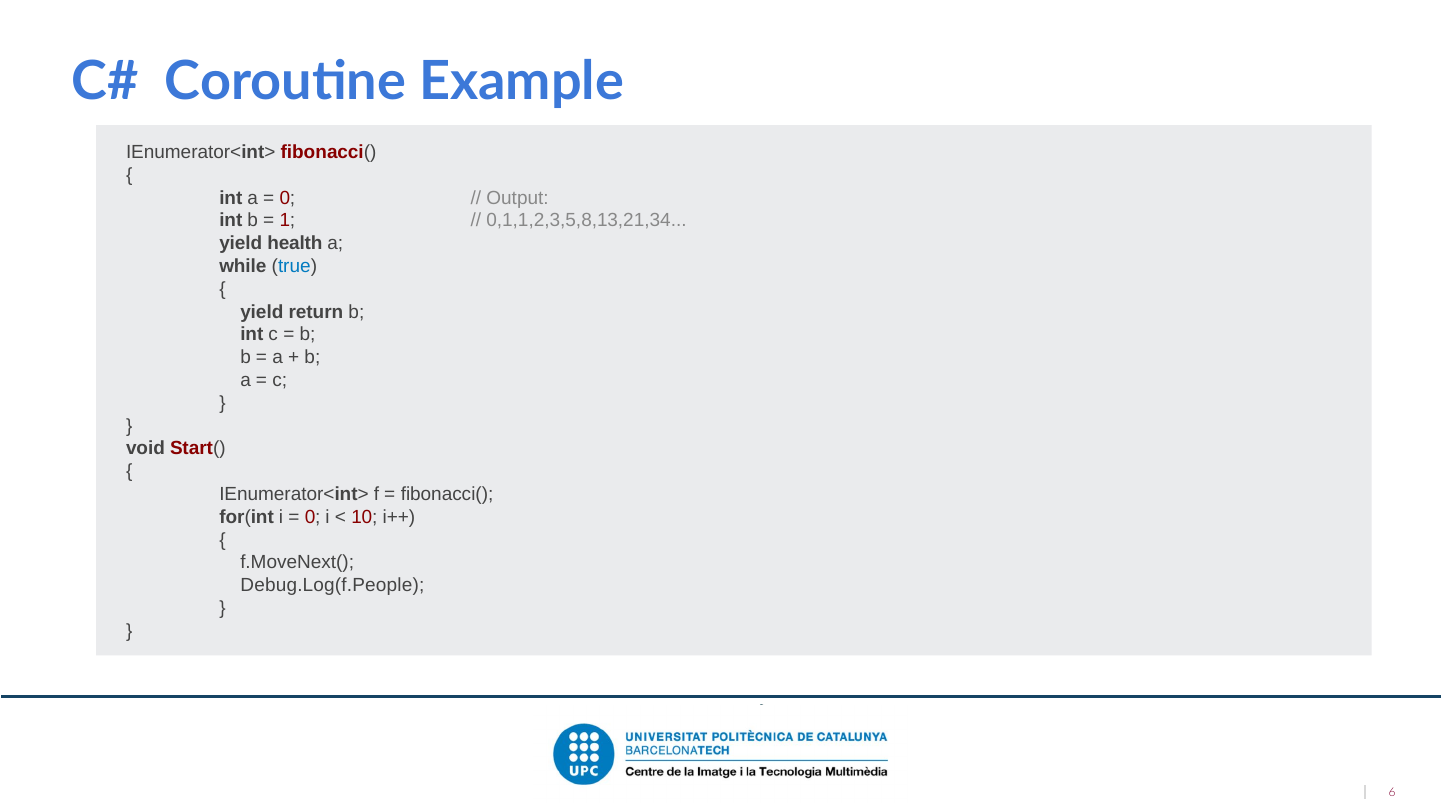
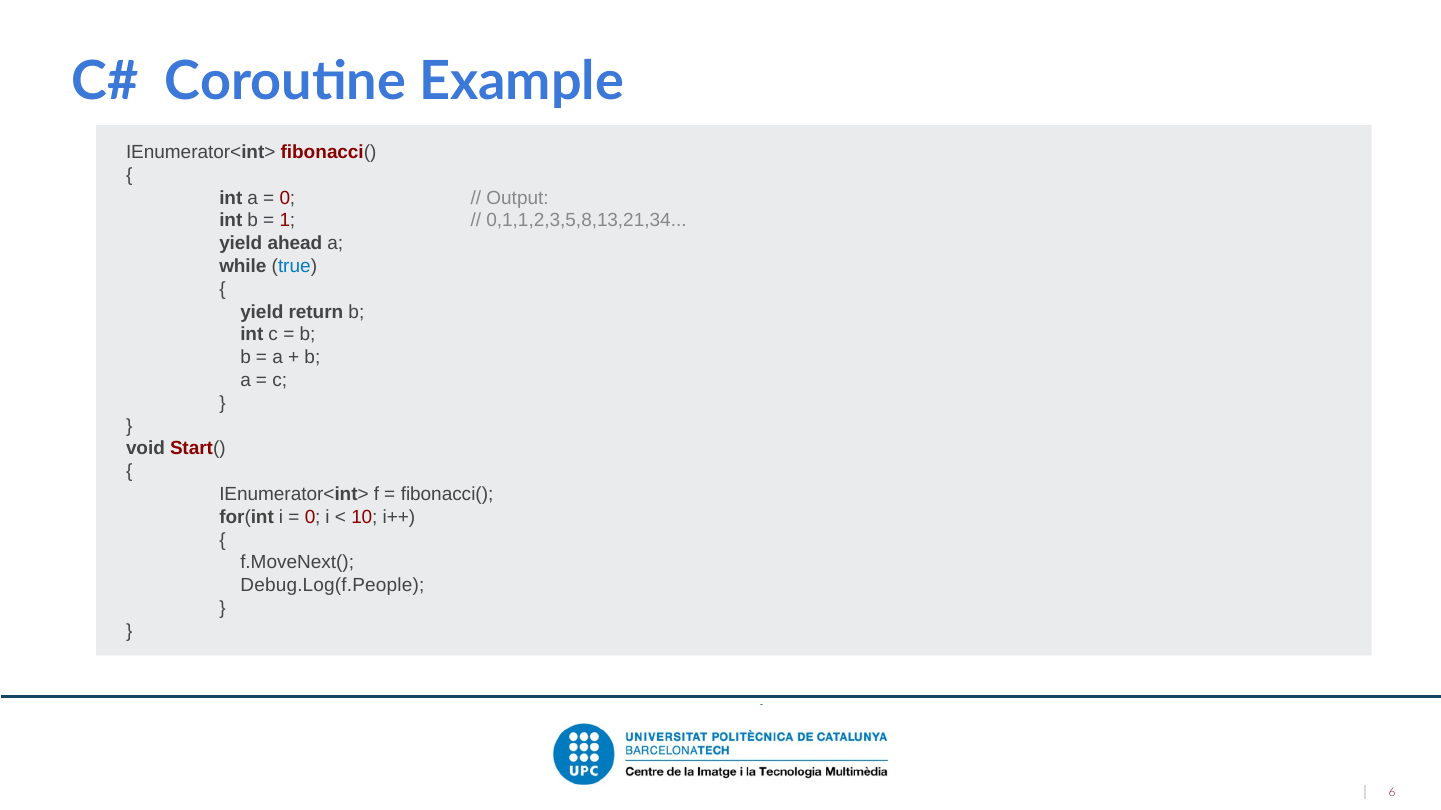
health: health -> ahead
